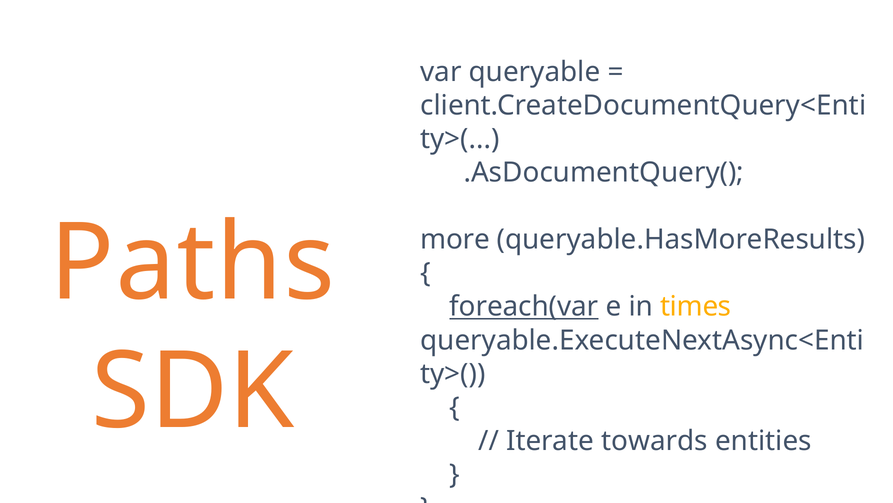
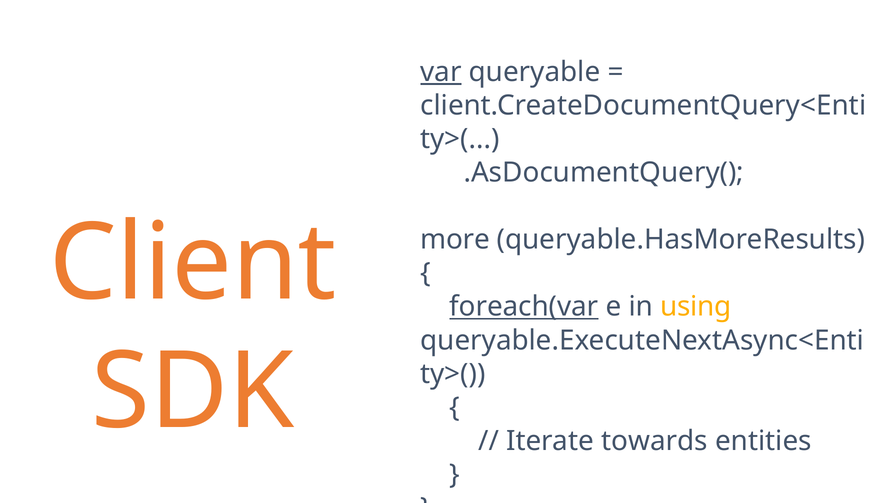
var underline: none -> present
Paths: Paths -> Client
times: times -> using
